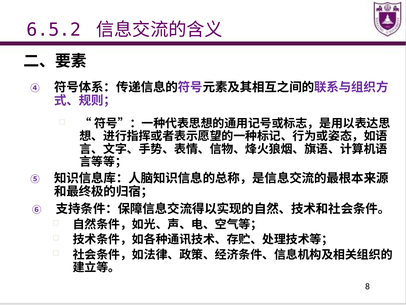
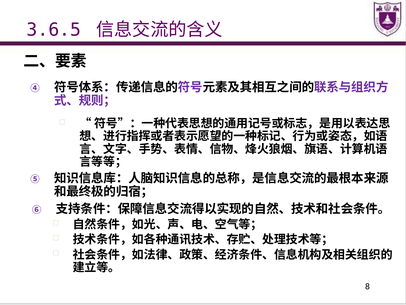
6.5.2: 6.5.2 -> 3.6.5
